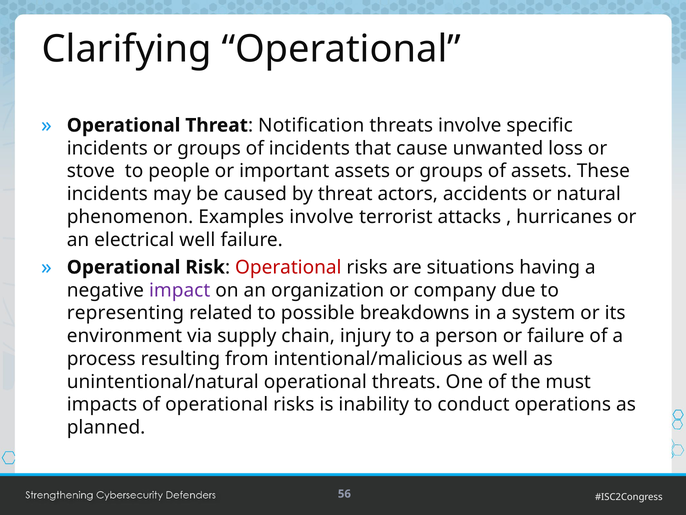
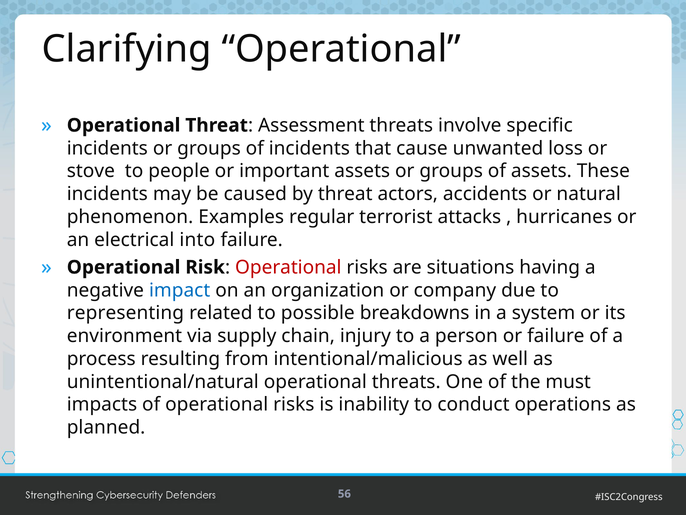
Notification: Notification -> Assessment
Examples involve: involve -> regular
electrical well: well -> into
impact colour: purple -> blue
